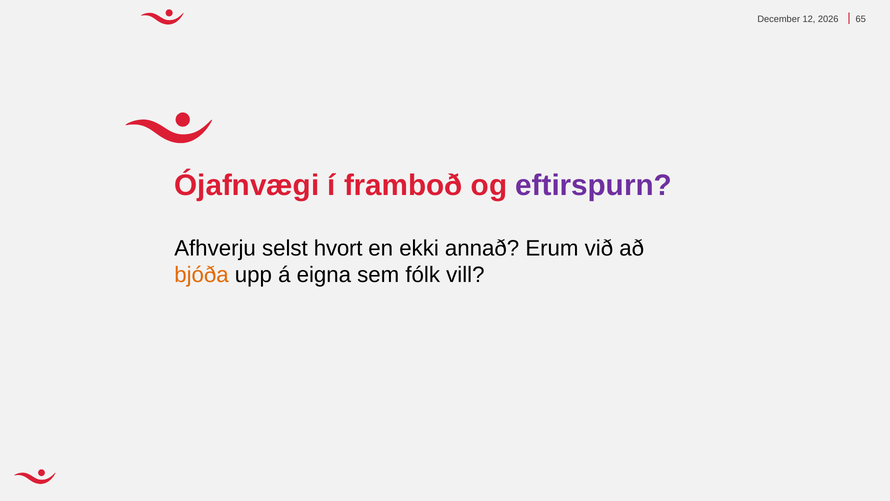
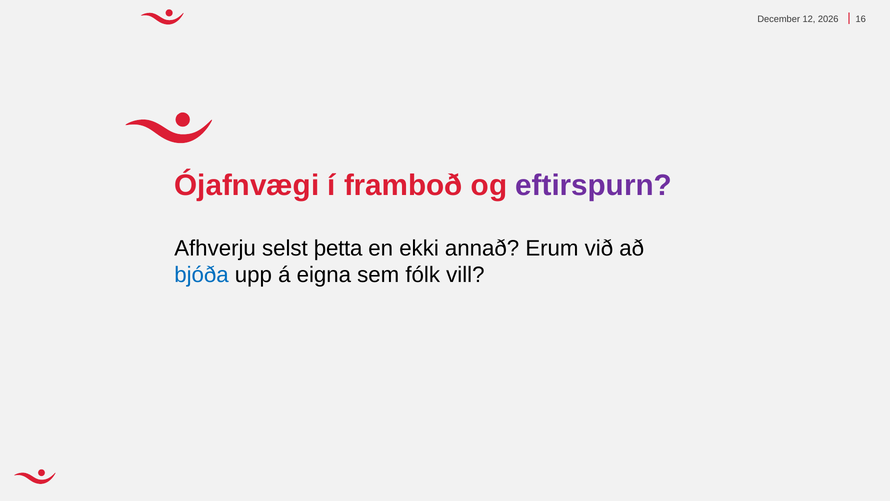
65: 65 -> 16
hvort: hvort -> þetta
bjóða colour: orange -> blue
